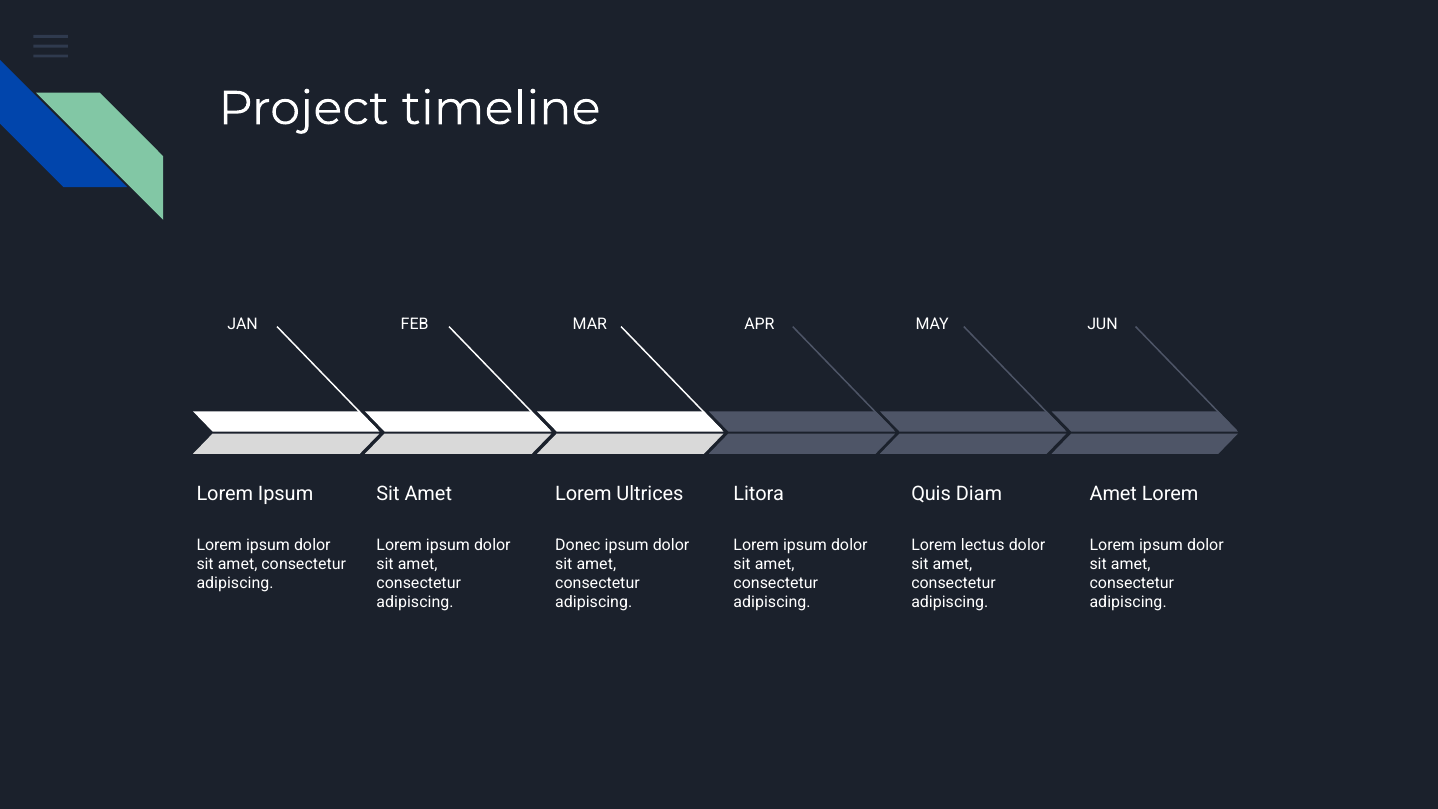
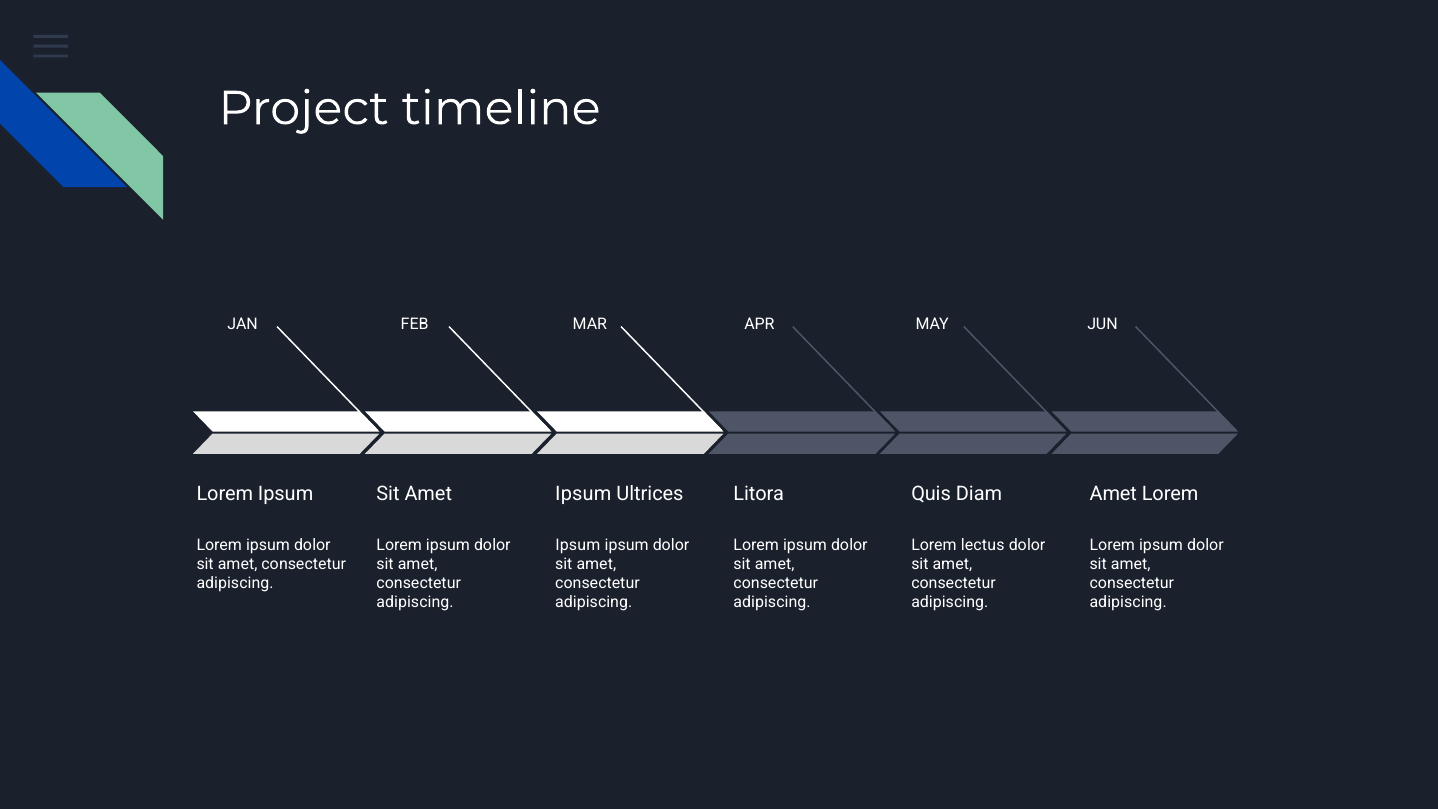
Lorem at (583, 494): Lorem -> Ipsum
Donec at (578, 545): Donec -> Ipsum
